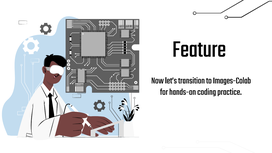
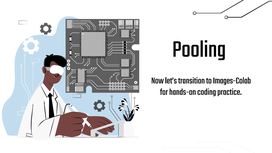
Feature: Feature -> Pooling
